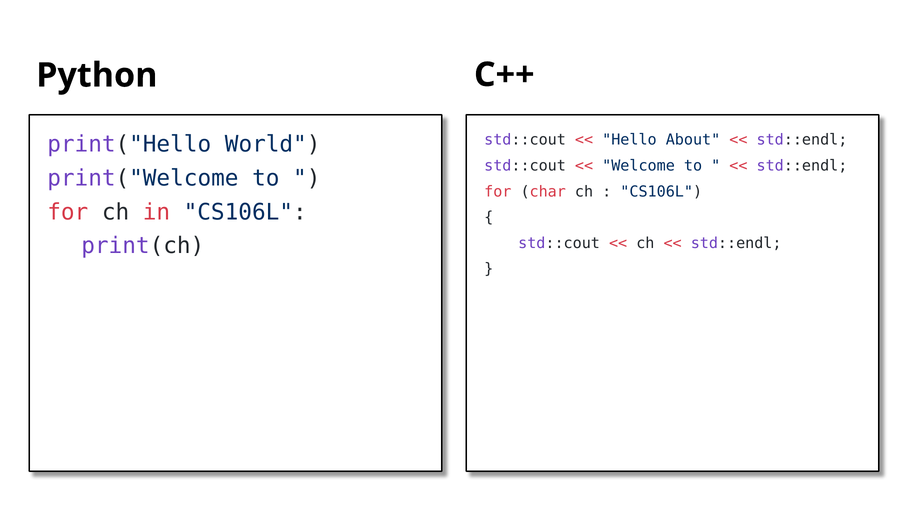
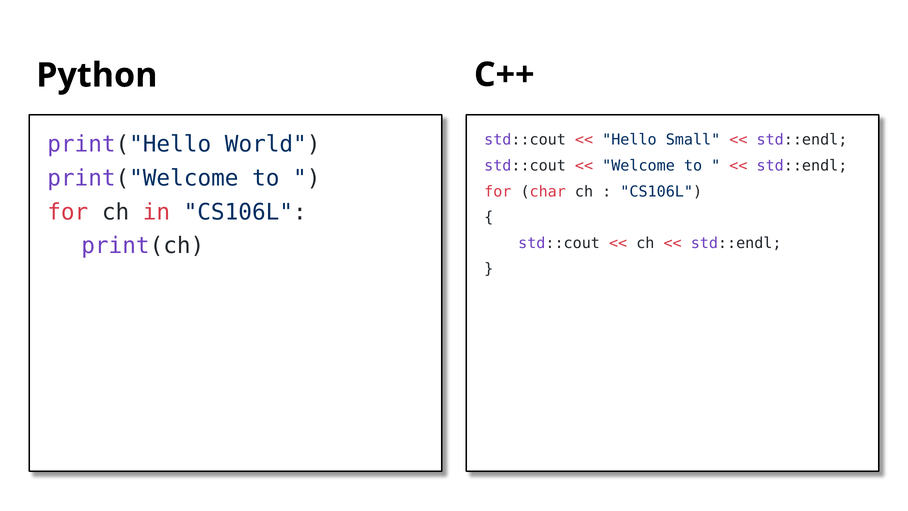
About: About -> Small
